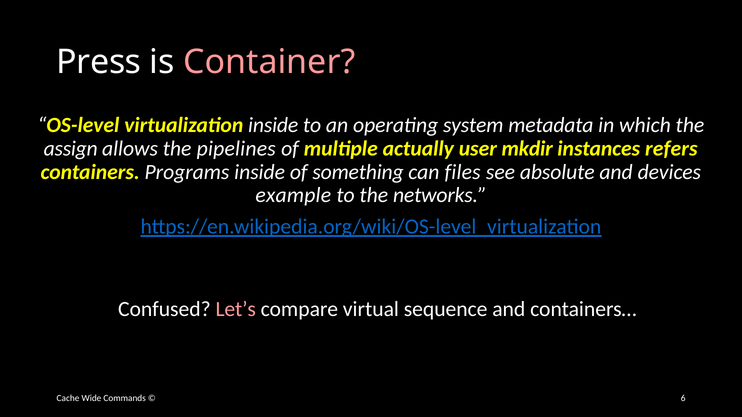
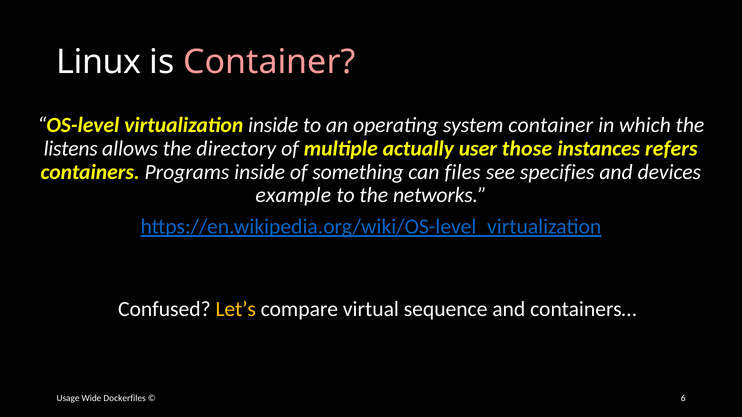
Press: Press -> Linux
system metadata: metadata -> container
assign: assign -> listens
pipelines: pipelines -> directory
mkdir: mkdir -> those
absolute: absolute -> specifies
Let’s colour: pink -> yellow
Cache: Cache -> Usage
Commands: Commands -> Dockerfiles
